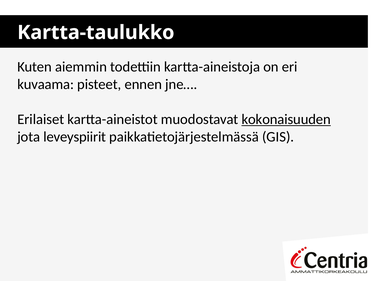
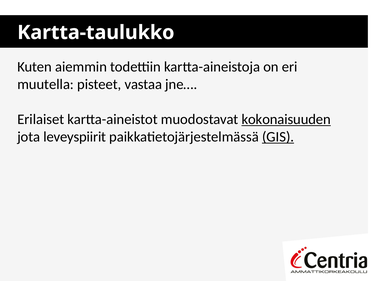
kuvaama: kuvaama -> muutella
ennen: ennen -> vastaa
GIS underline: none -> present
